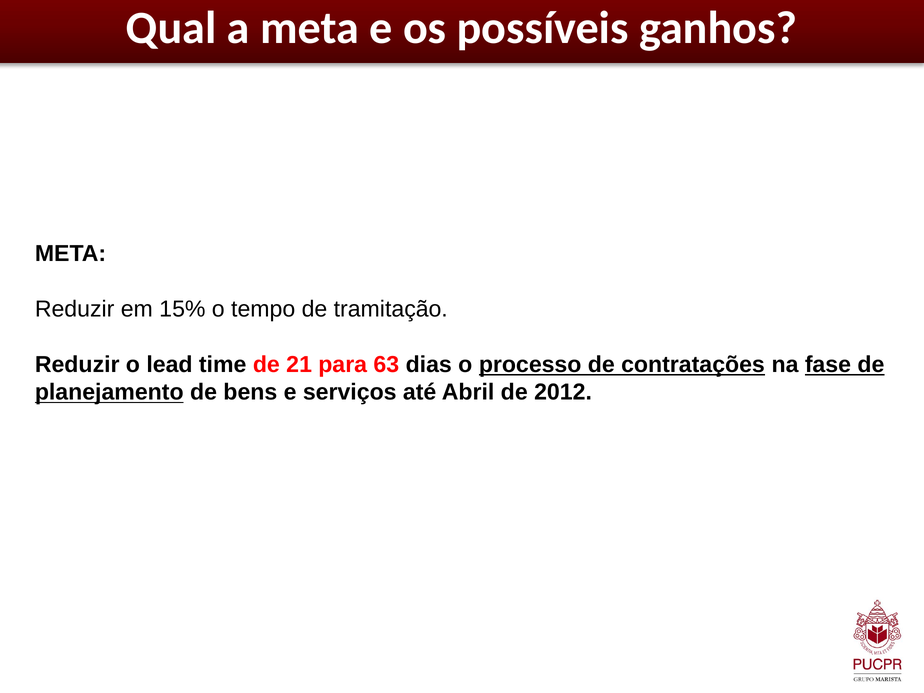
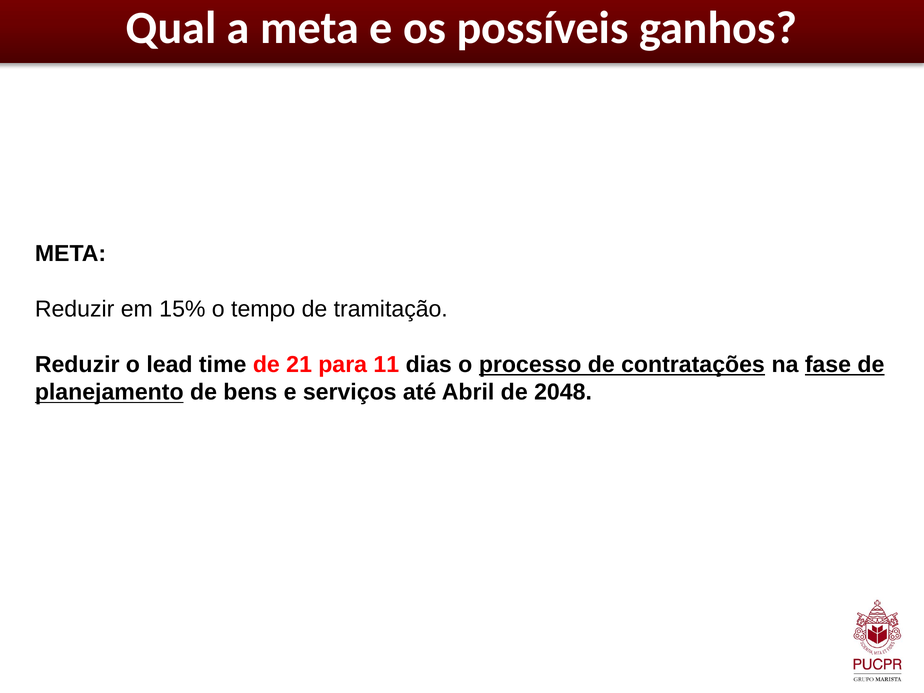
63: 63 -> 11
2012: 2012 -> 2048
